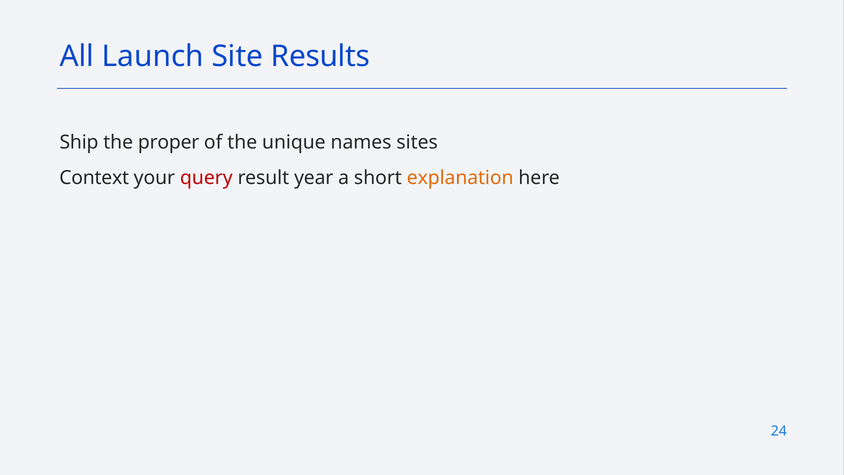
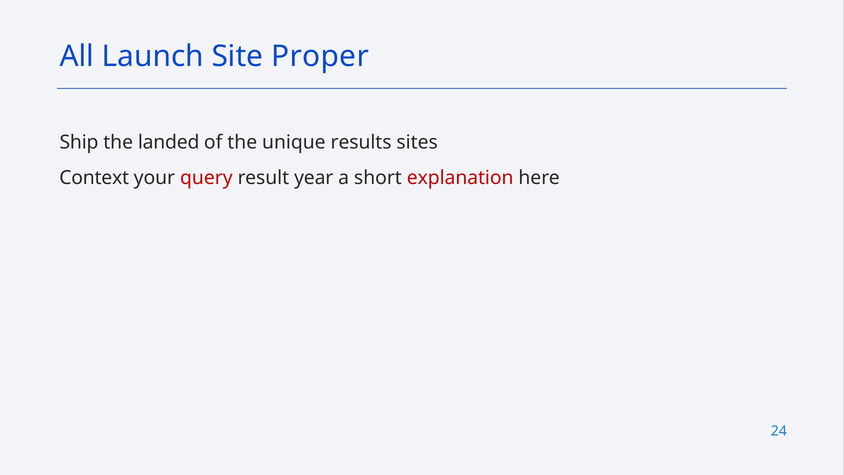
Results: Results -> Proper
proper: proper -> landed
names: names -> results
explanation colour: orange -> red
